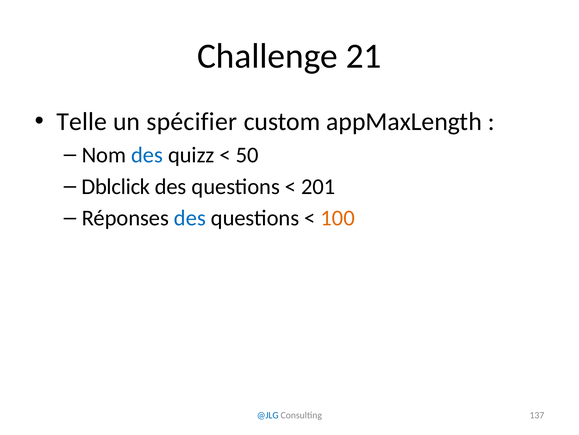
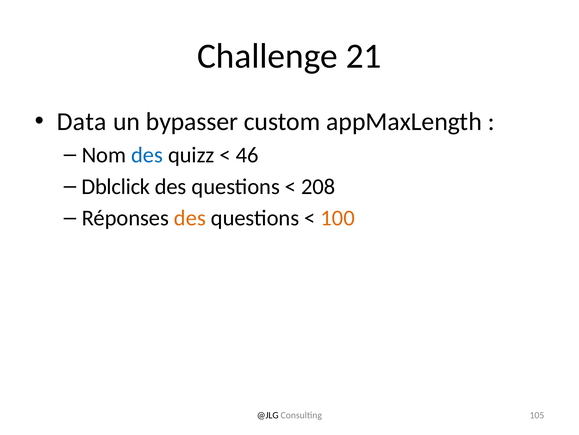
Telle: Telle -> Data
spécifier: spécifier -> bypasser
50: 50 -> 46
201: 201 -> 208
des at (190, 218) colour: blue -> orange
@JLG colour: blue -> black
137: 137 -> 105
